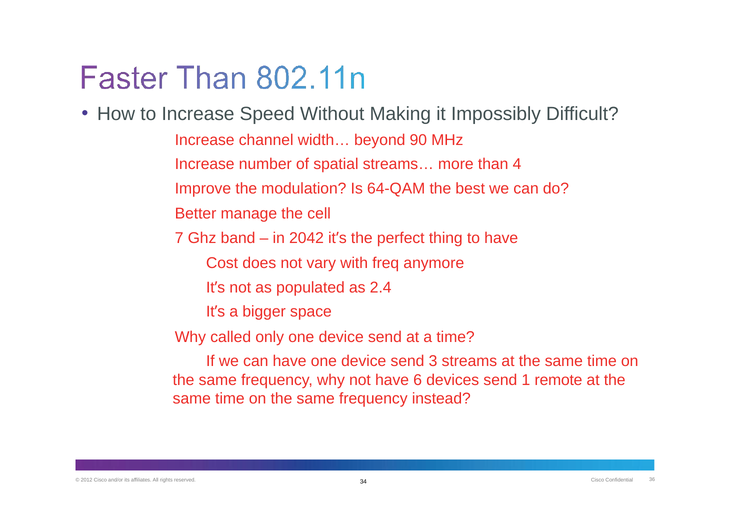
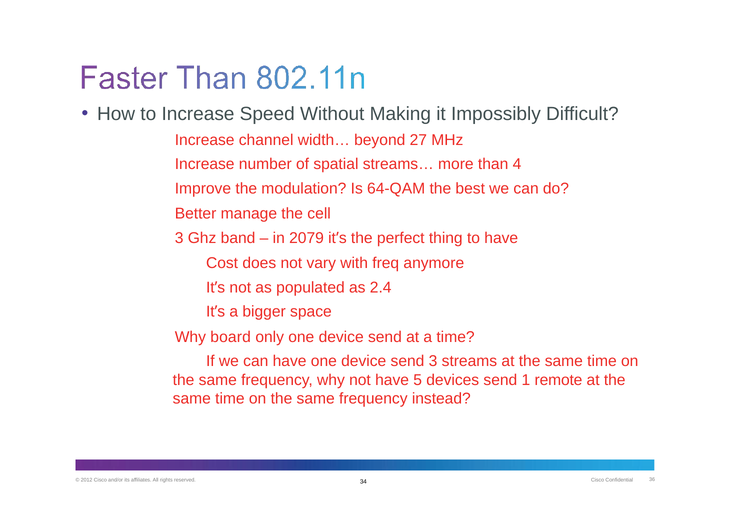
90: 90 -> 27
7 at (179, 238): 7 -> 3
2042: 2042 -> 2079
called: called -> board
6: 6 -> 5
